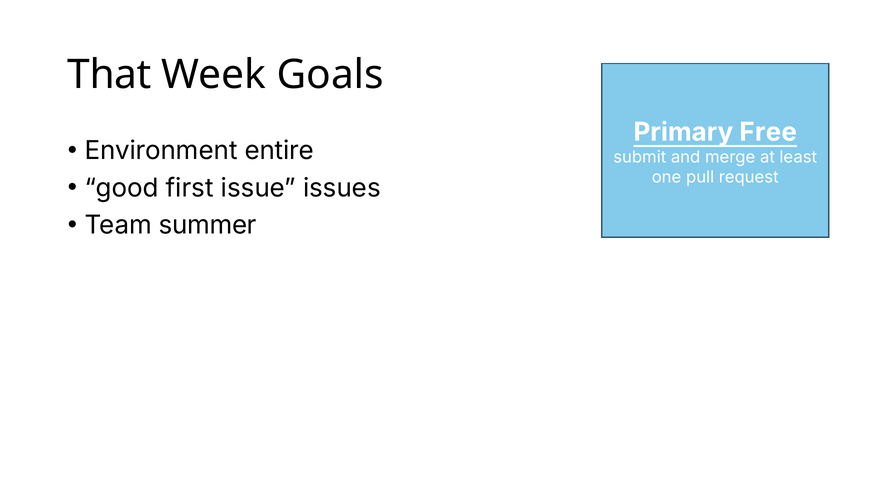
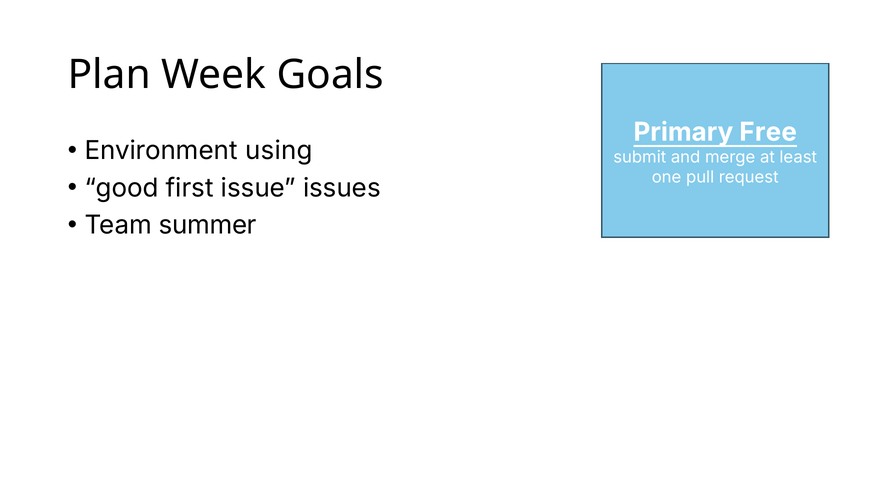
That: That -> Plan
entire: entire -> using
